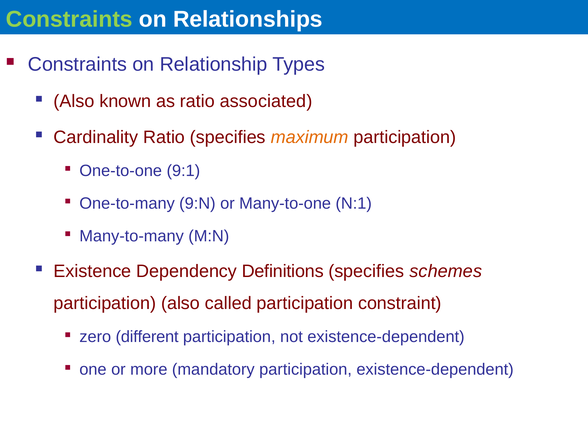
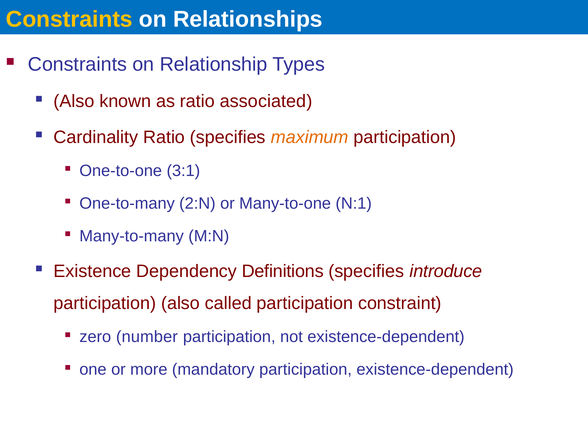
Constraints at (69, 19) colour: light green -> yellow
9:1: 9:1 -> 3:1
9:N: 9:N -> 2:N
schemes: schemes -> introduce
different: different -> number
